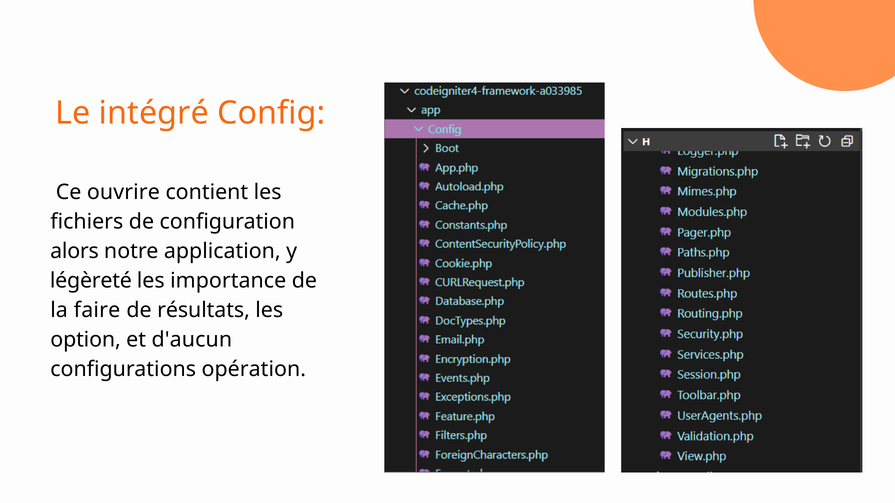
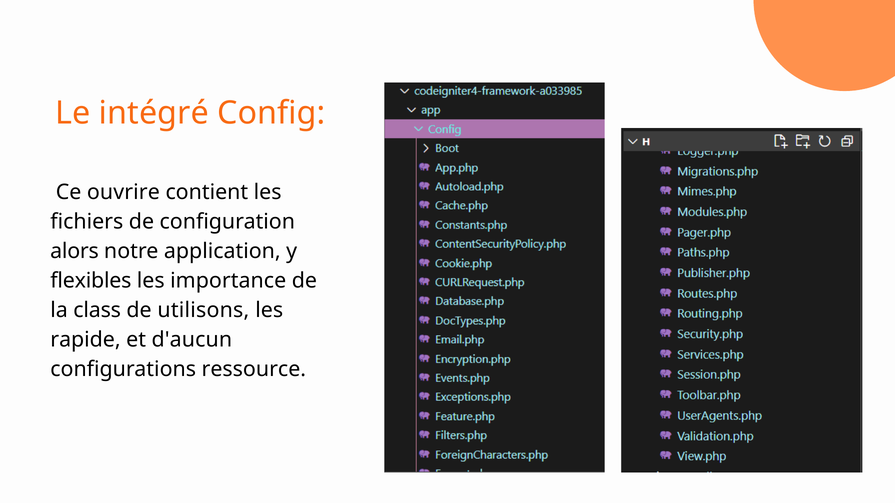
légèreté: légèreté -> flexibles
faire: faire -> class
résultats: résultats -> utilisons
option: option -> rapide
opération: opération -> ressource
